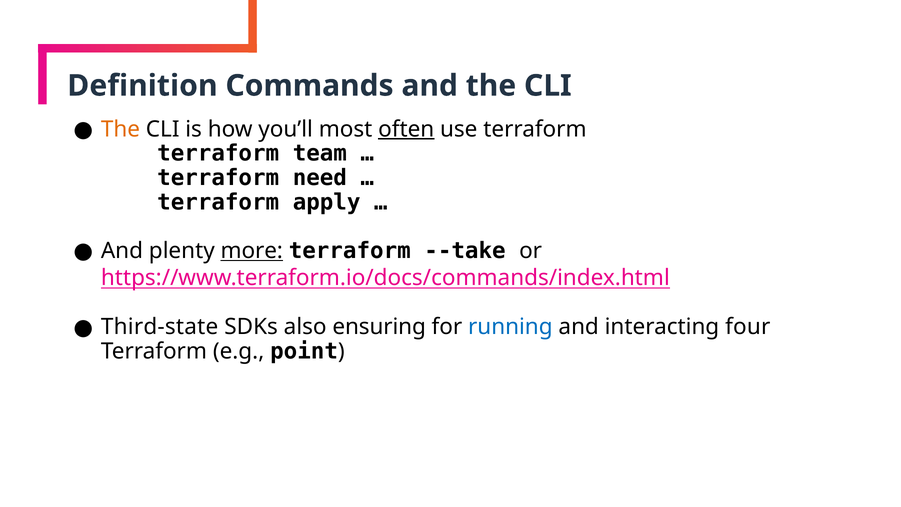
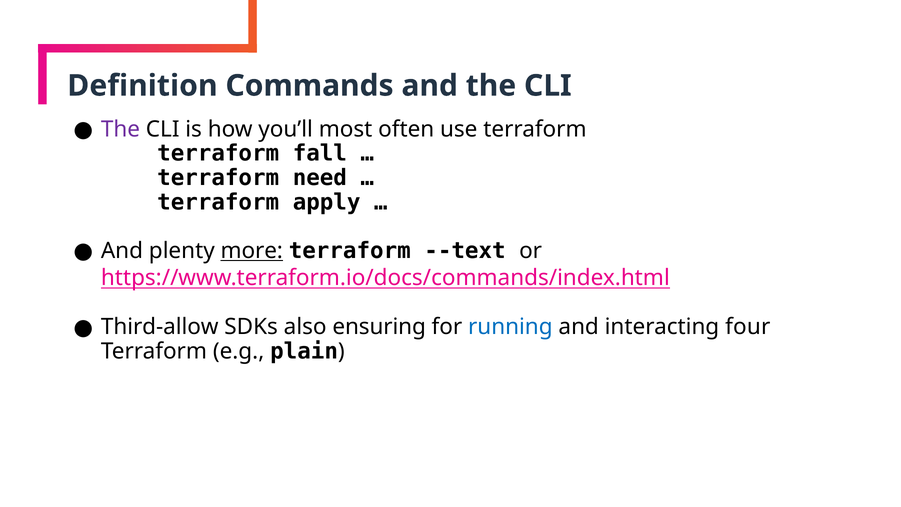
The at (121, 129) colour: orange -> purple
often underline: present -> none
team: team -> fall
--take: --take -> --text
Third-state: Third-state -> Third-allow
point: point -> plain
